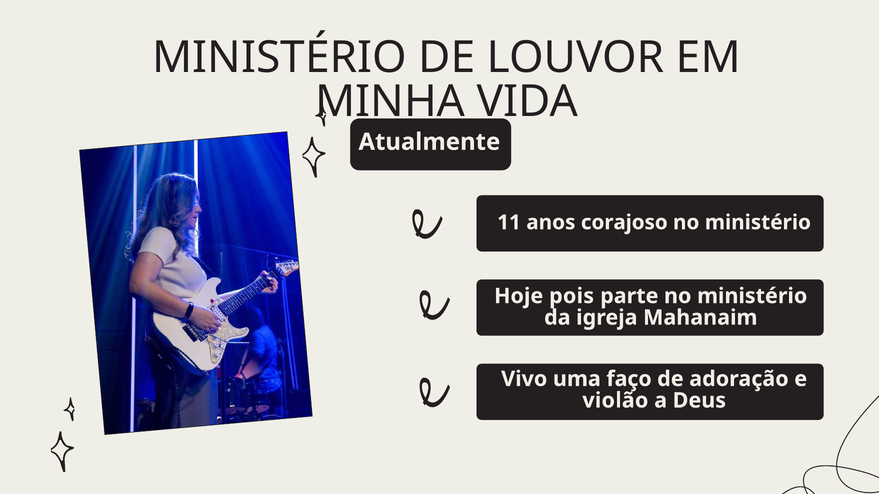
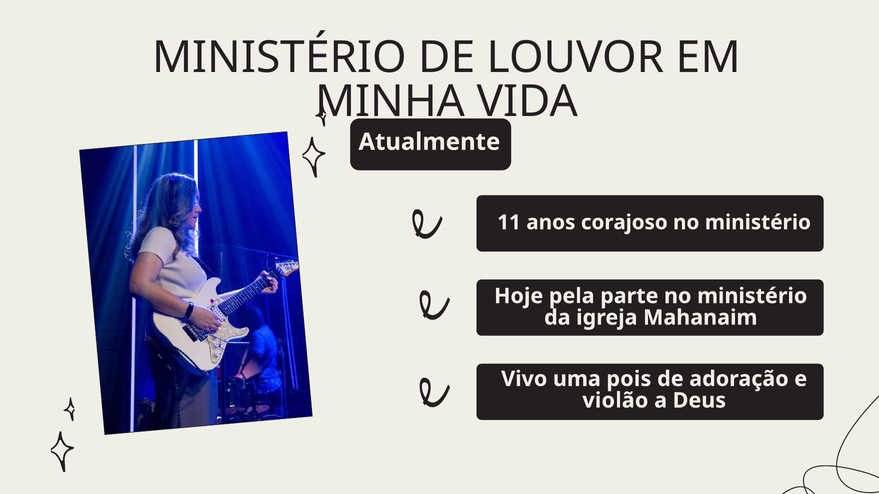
pois: pois -> pela
faço: faço -> pois
